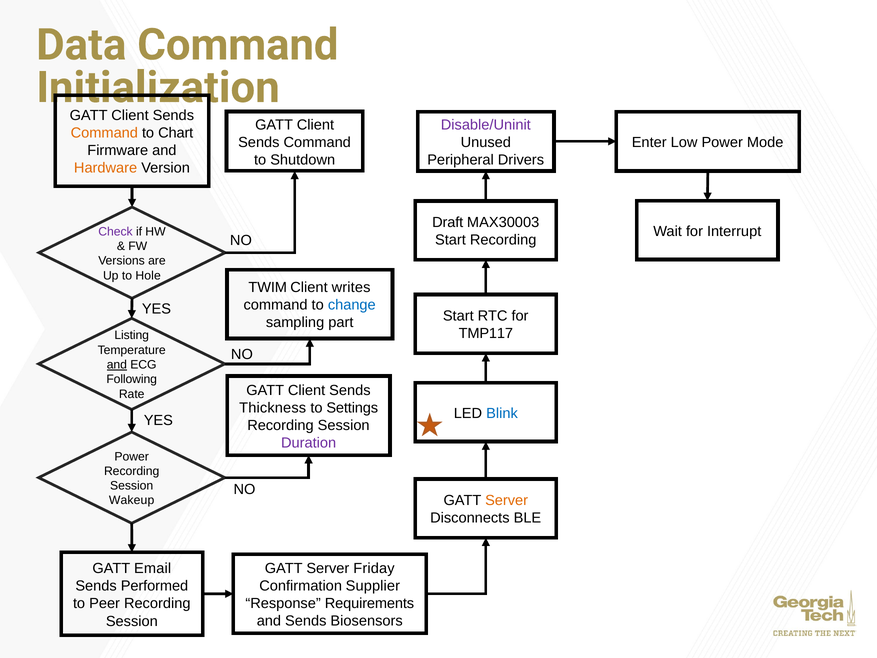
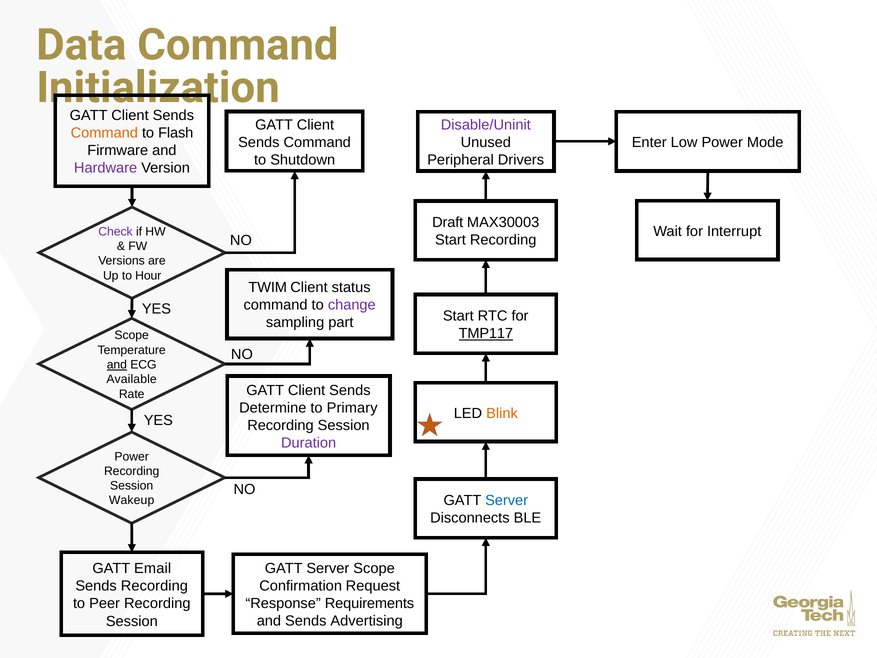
Chart: Chart -> Flash
Hardware colour: orange -> purple
Hole: Hole -> Hour
writes: writes -> status
change colour: blue -> purple
TMP117 underline: none -> present
Listing at (132, 335): Listing -> Scope
Following: Following -> Available
Thickness: Thickness -> Determine
Settings: Settings -> Primary
Blink colour: blue -> orange
Server at (507, 500) colour: orange -> blue
Server Friday: Friday -> Scope
Supplier: Supplier -> Request
Sends Performed: Performed -> Recording
Biosensors: Biosensors -> Advertising
